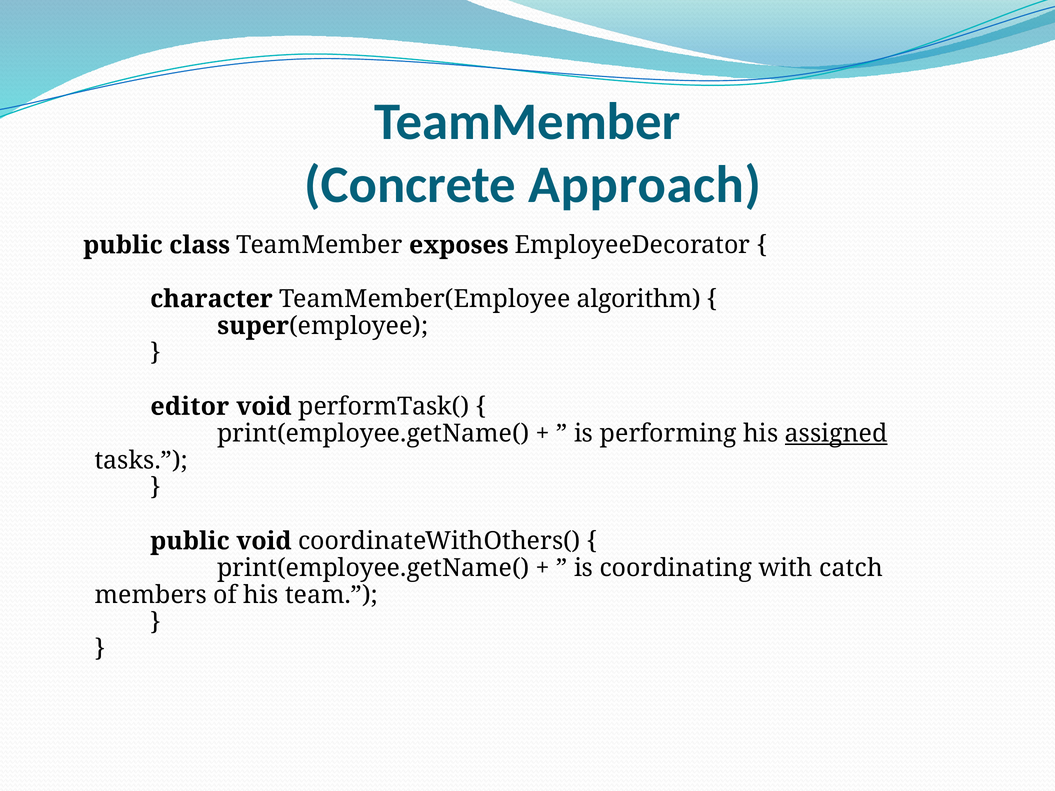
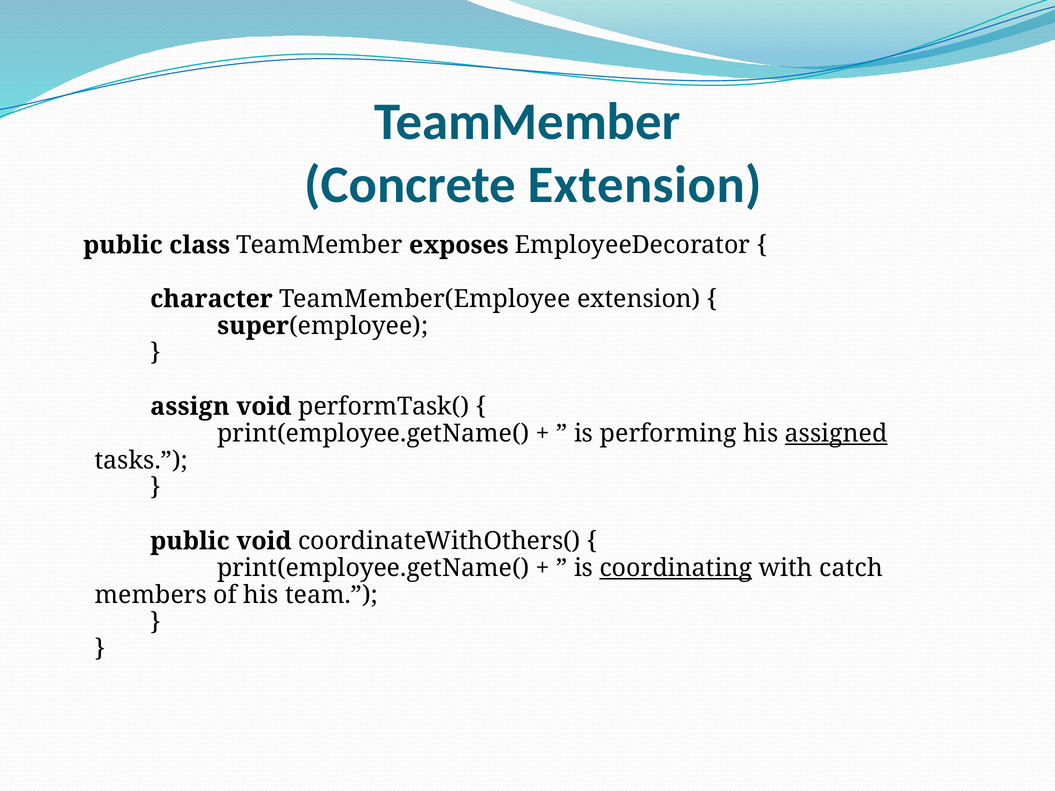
Concrete Approach: Approach -> Extension
TeamMember(Employee algorithm: algorithm -> extension
editor: editor -> assign
coordinating underline: none -> present
